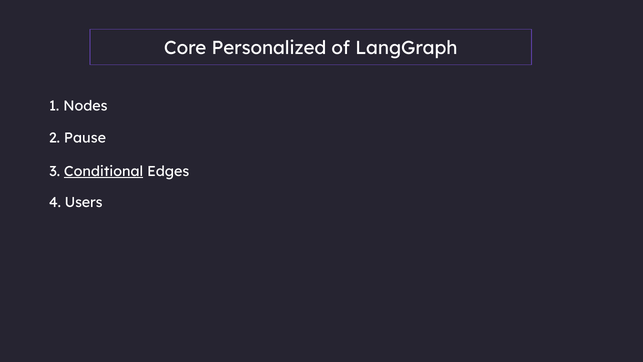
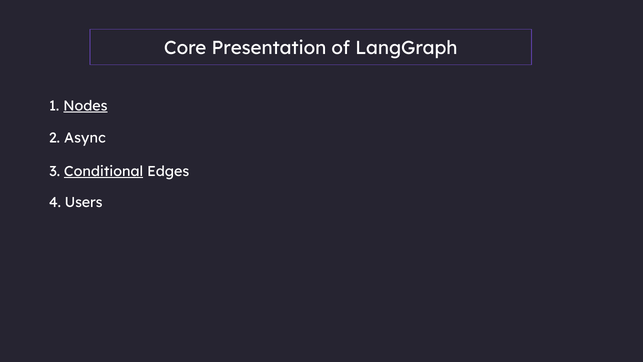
Personalized: Personalized -> Presentation
Nodes underline: none -> present
Pause: Pause -> Async
